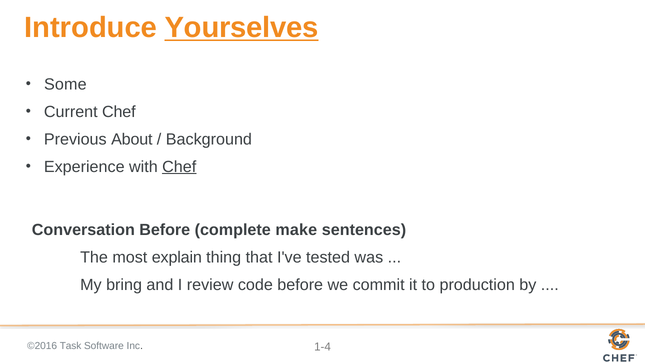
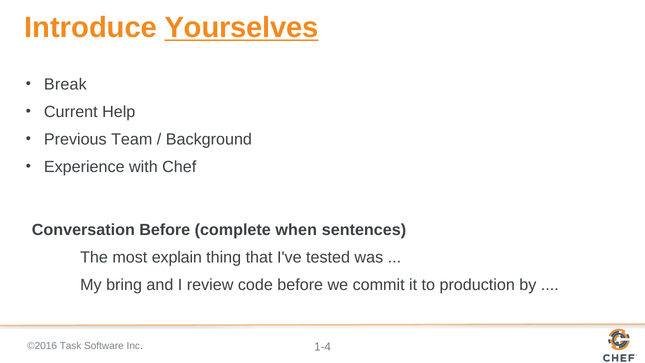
Some: Some -> Break
Current Chef: Chef -> Help
About: About -> Team
Chef at (179, 167) underline: present -> none
make: make -> when
